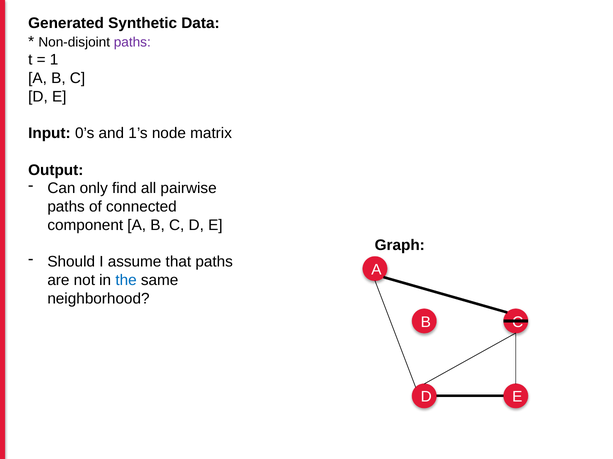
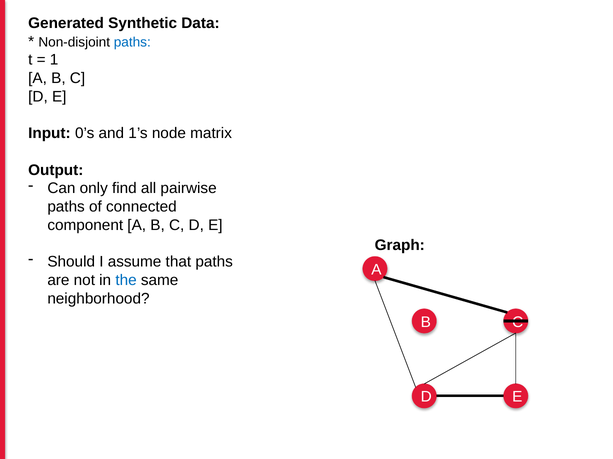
paths at (132, 42) colour: purple -> blue
